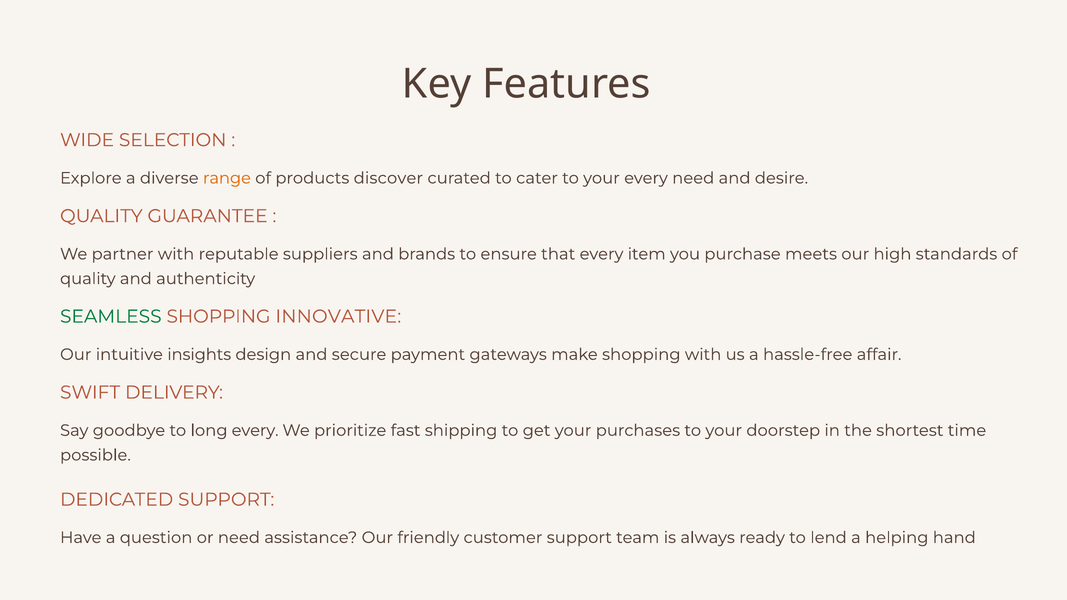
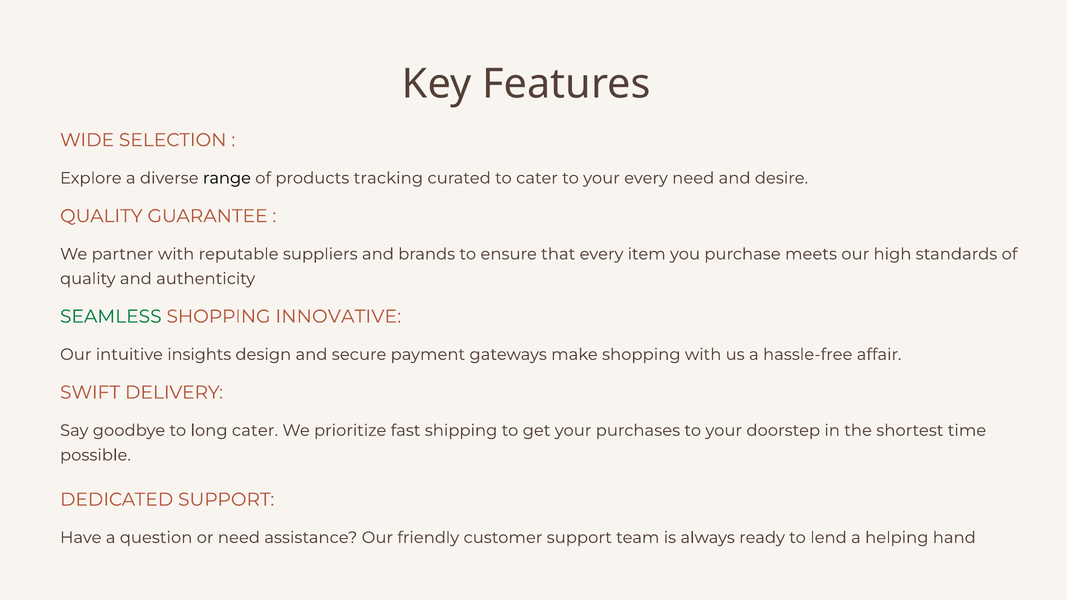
range colour: orange -> black
discover: discover -> tracking
long every: every -> cater
